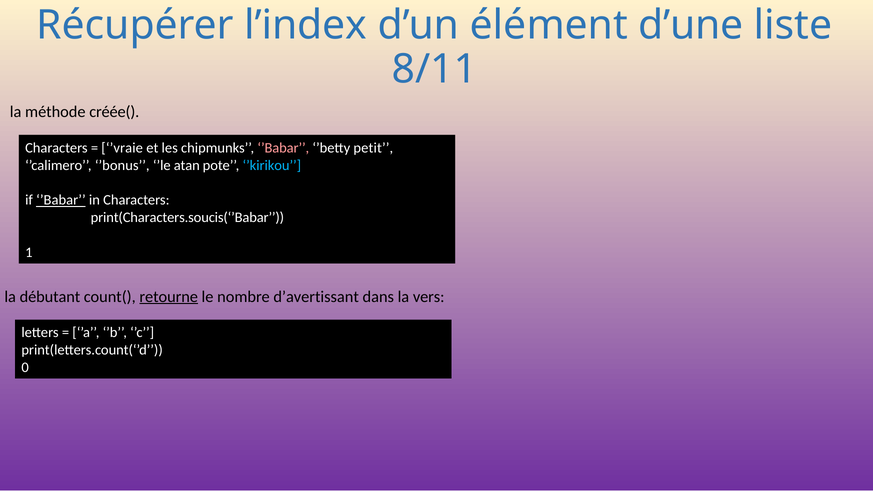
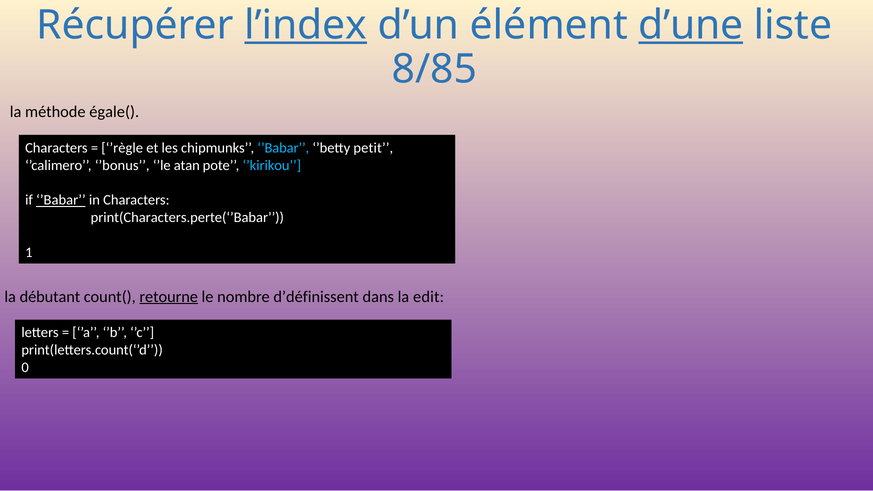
l’index underline: none -> present
d’une underline: none -> present
8/11: 8/11 -> 8/85
créée(: créée( -> égale(
’vraie: ’vraie -> ’règle
’Babar at (283, 148) colour: pink -> light blue
print(Characters.soucis(‘’Babar: print(Characters.soucis(‘’Babar -> print(Characters.perte(‘’Babar
d’avertissant: d’avertissant -> d’définissent
vers: vers -> edit
